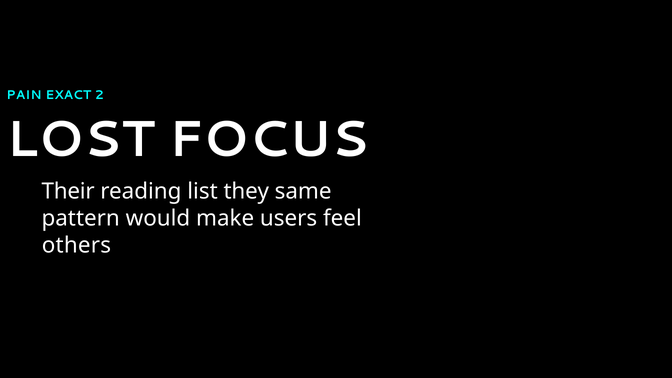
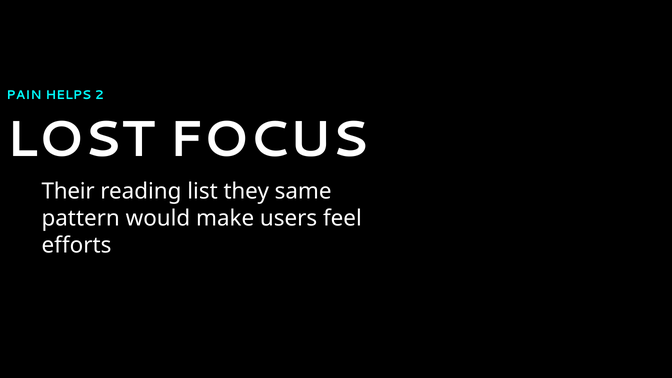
EXACT: EXACT -> HELPS
others: others -> efforts
